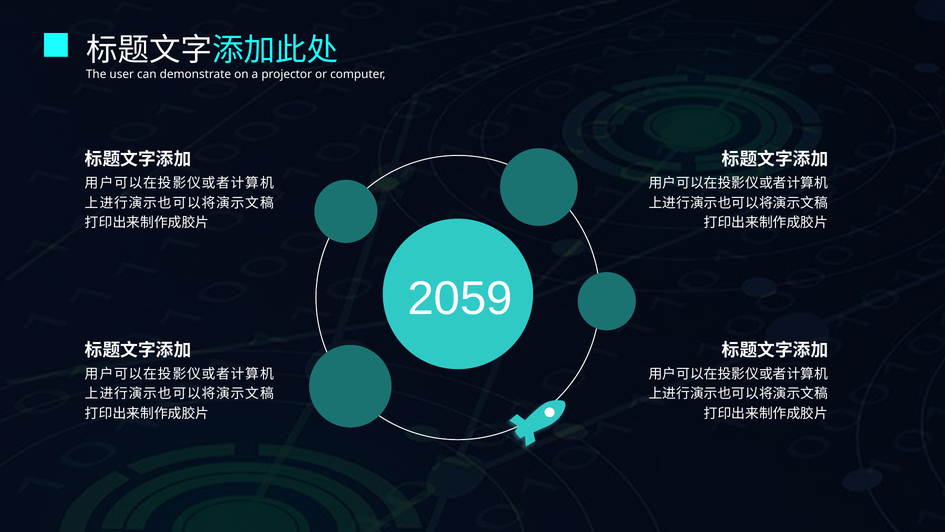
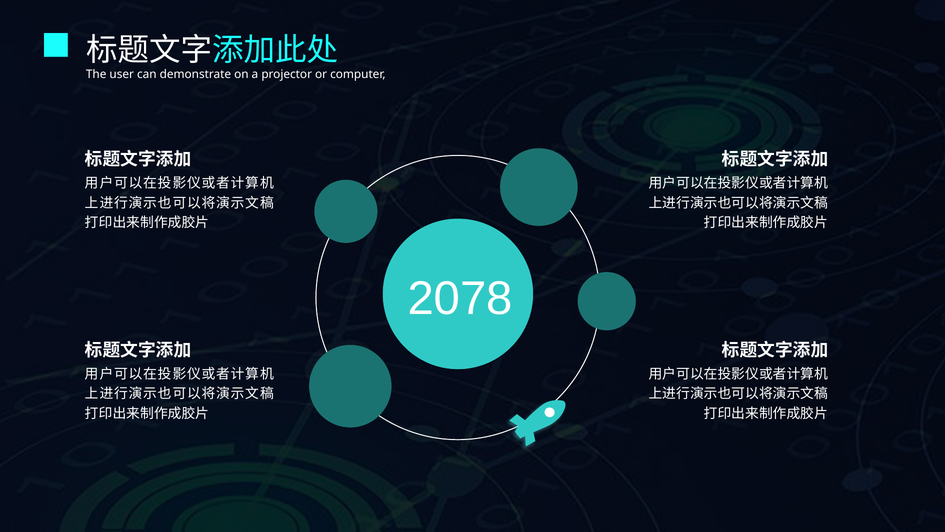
2059: 2059 -> 2078
